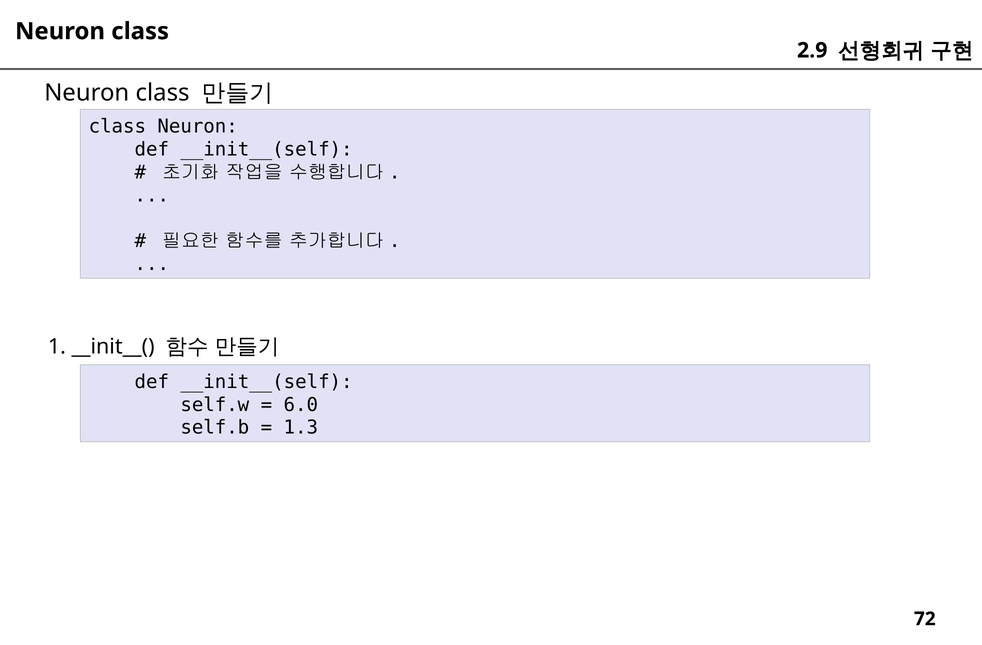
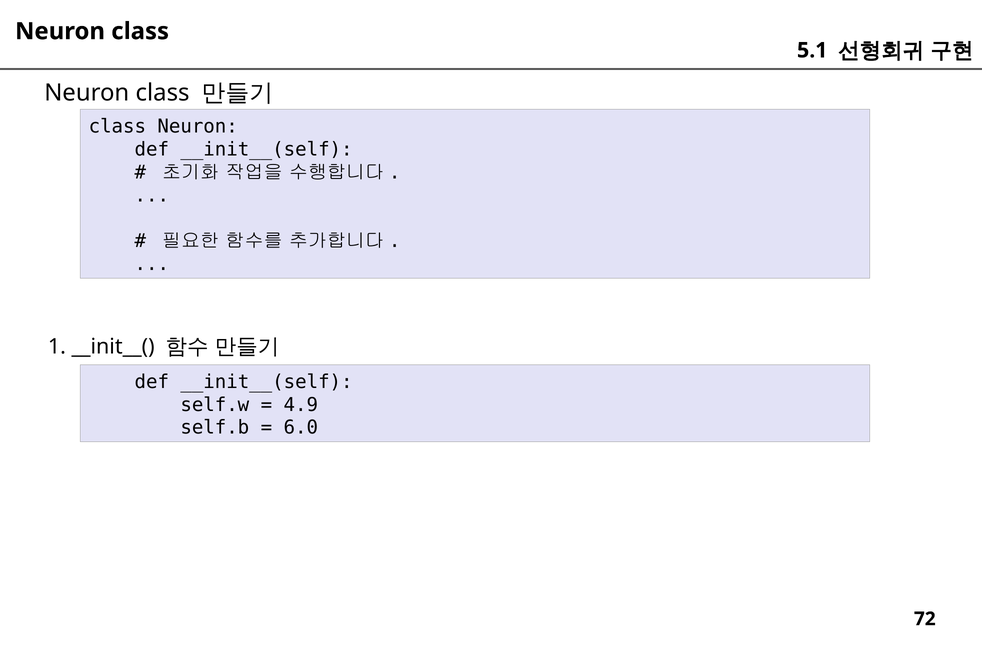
2.9: 2.9 -> 5.1
6.0: 6.0 -> 4.9
1.3: 1.3 -> 6.0
